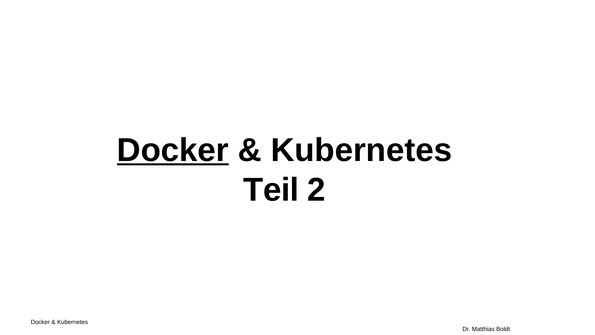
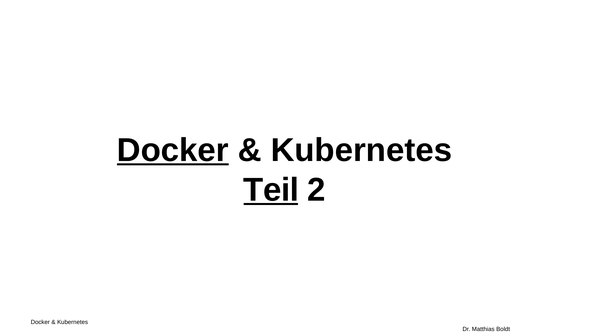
Teil underline: none -> present
